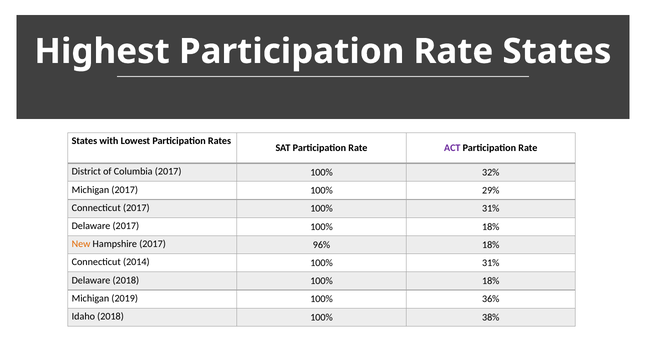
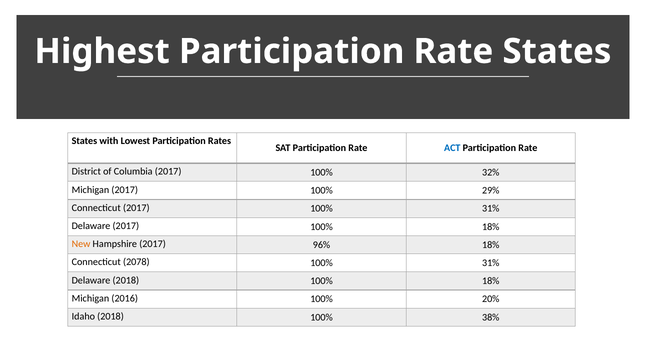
ACT colour: purple -> blue
2014: 2014 -> 2078
2019: 2019 -> 2016
36%: 36% -> 20%
